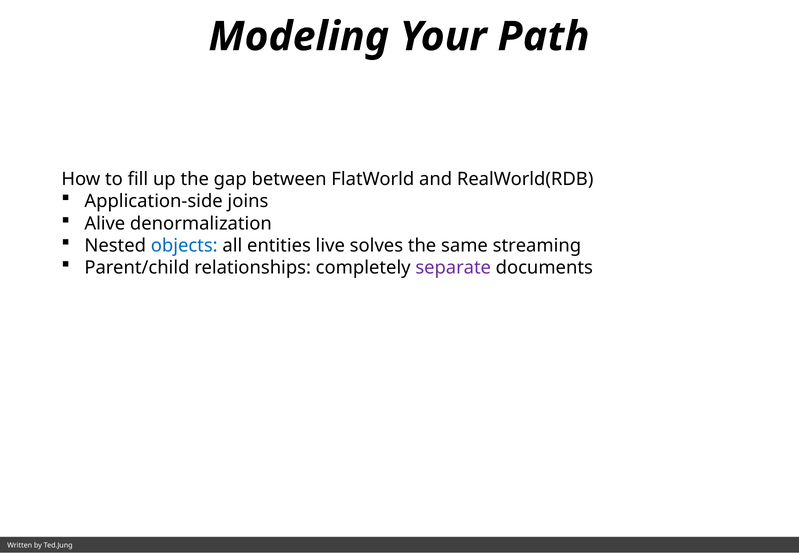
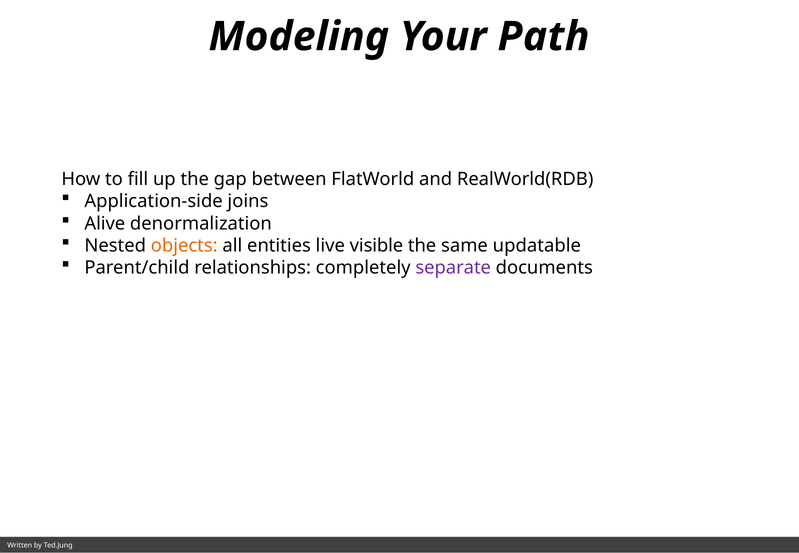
objects colour: blue -> orange
solves: solves -> visible
streaming: streaming -> updatable
